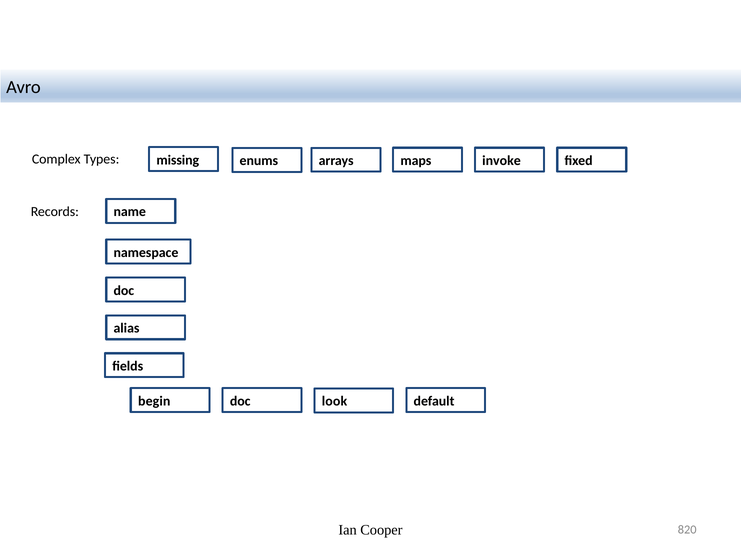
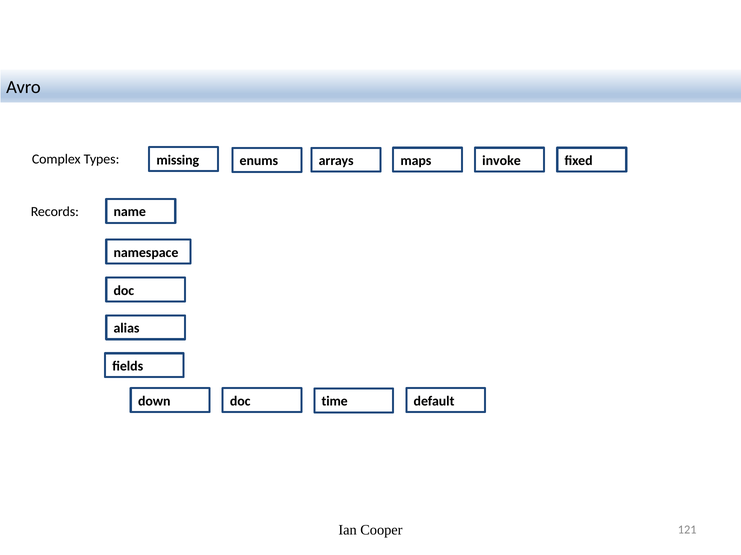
begin: begin -> down
look: look -> time
820: 820 -> 121
